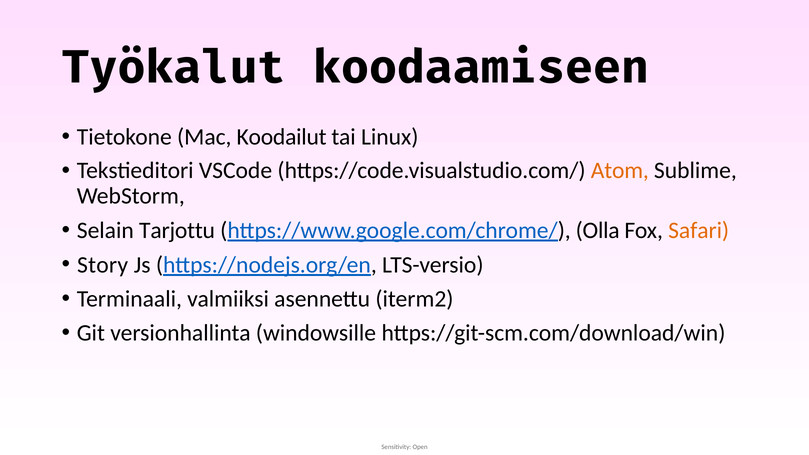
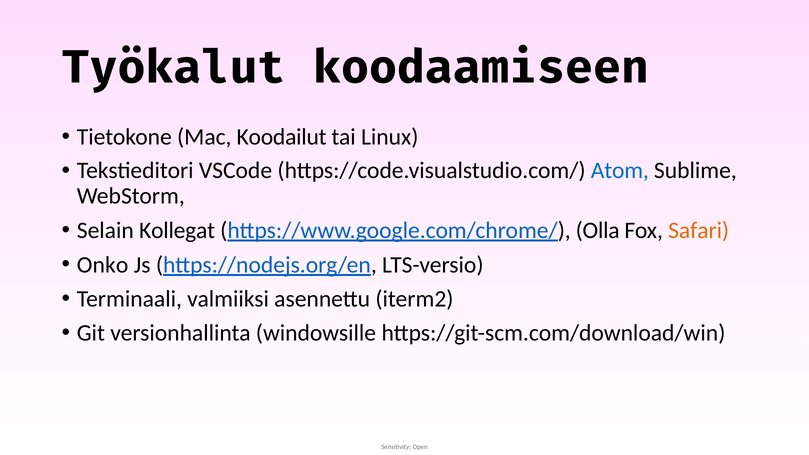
Atom colour: orange -> blue
Tarjottu: Tarjottu -> Kollegat
Story: Story -> Onko
